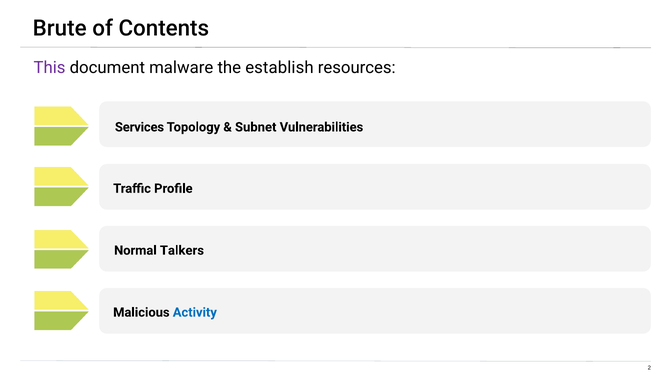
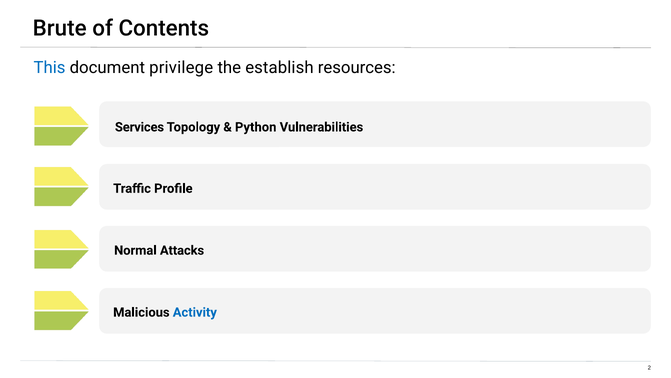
This colour: purple -> blue
malware: malware -> privilege
Subnet: Subnet -> Python
Talkers: Talkers -> Attacks
